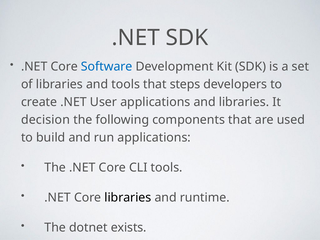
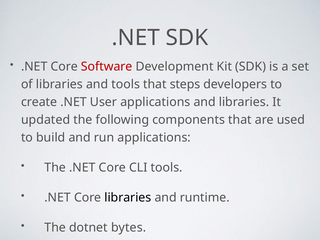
Software colour: blue -> red
decision: decision -> updated
exists: exists -> bytes
